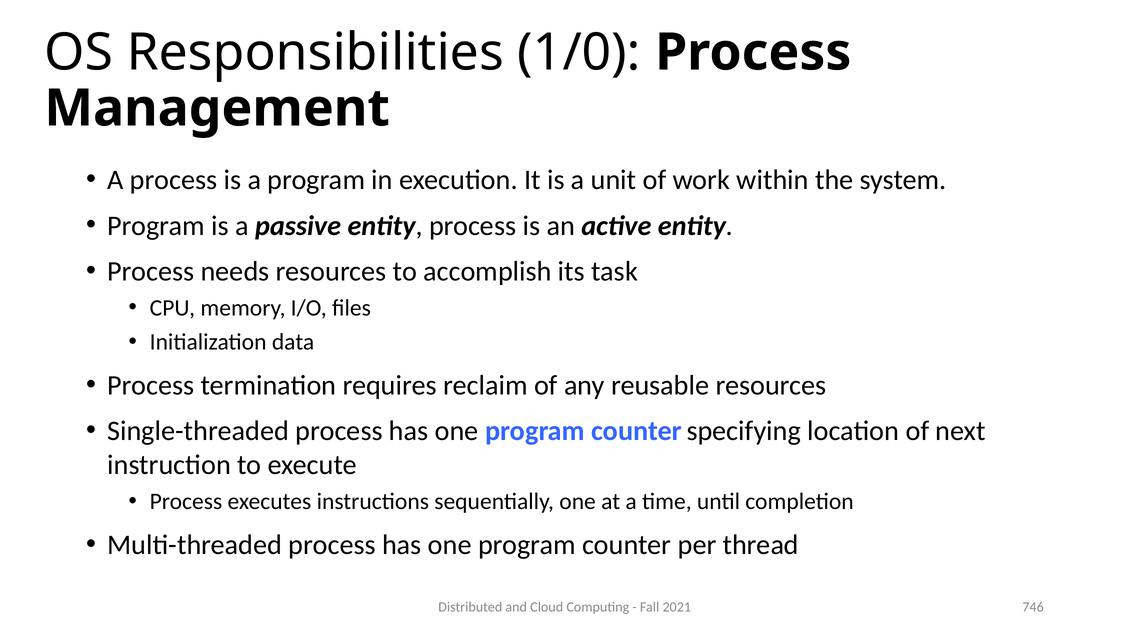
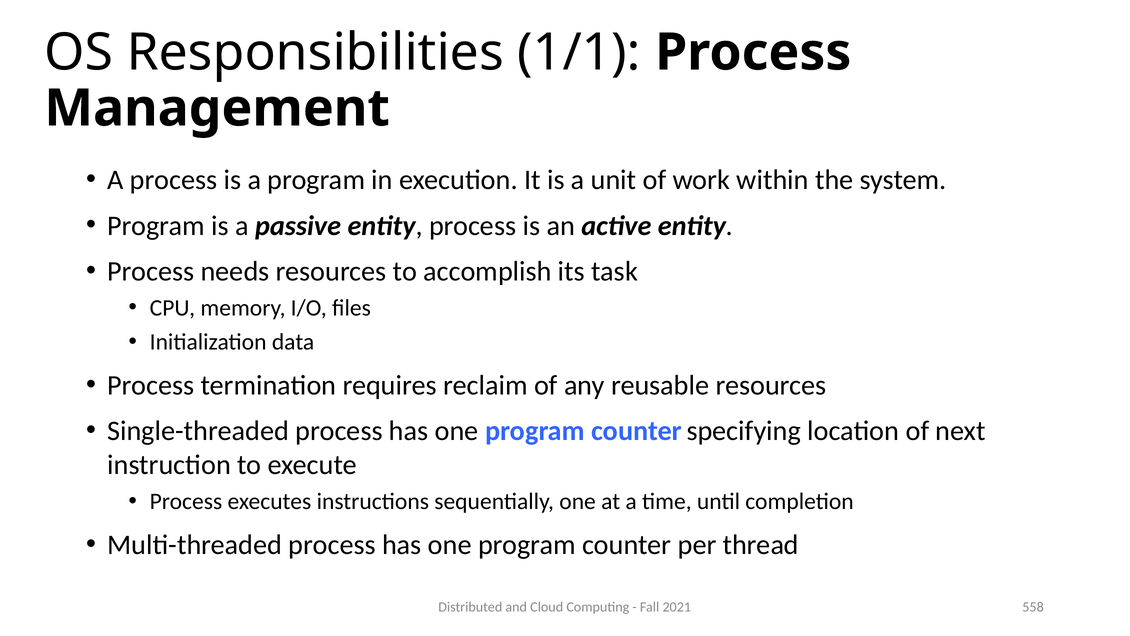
1/0: 1/0 -> 1/1
746: 746 -> 558
